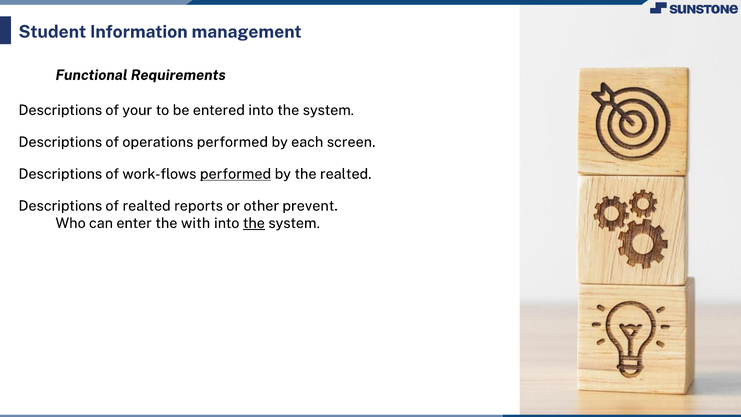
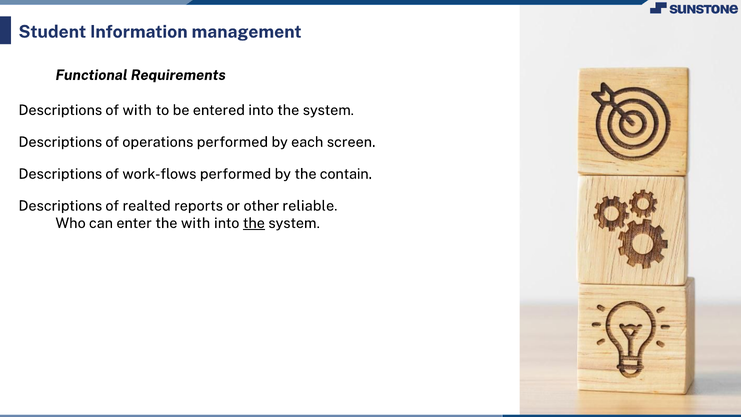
of your: your -> with
performed at (236, 174) underline: present -> none
the realted: realted -> contain
prevent: prevent -> reliable
